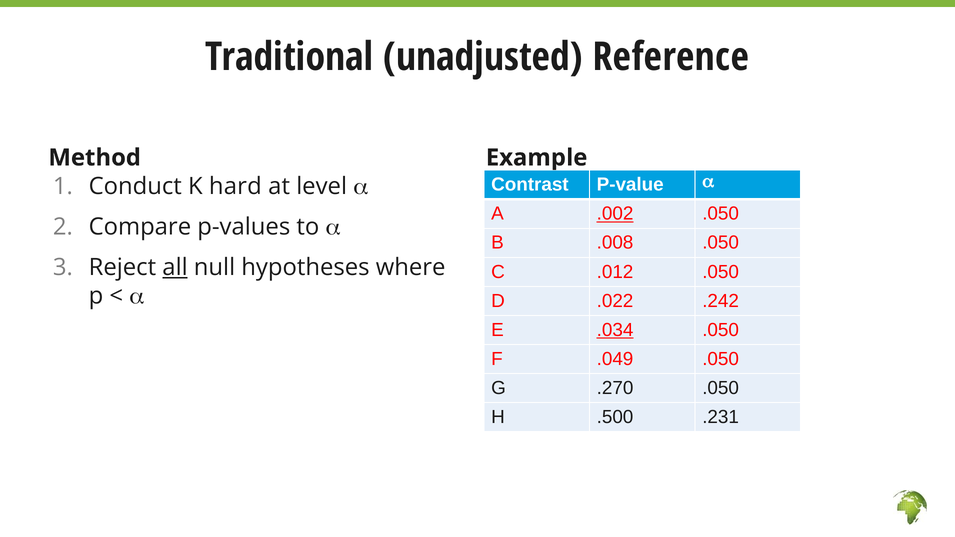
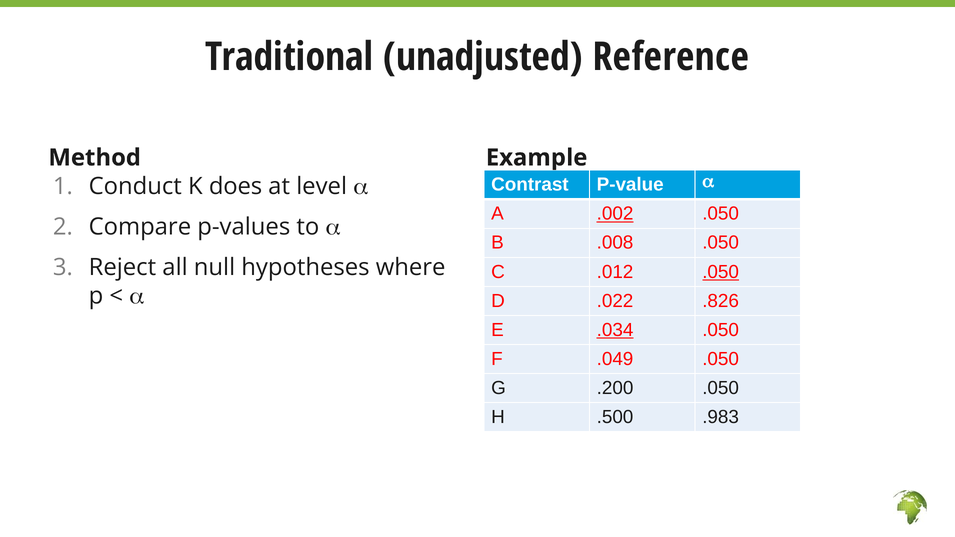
hard: hard -> does
all underline: present -> none
.050 at (721, 272) underline: none -> present
.242: .242 -> .826
.270: .270 -> .200
.231: .231 -> .983
